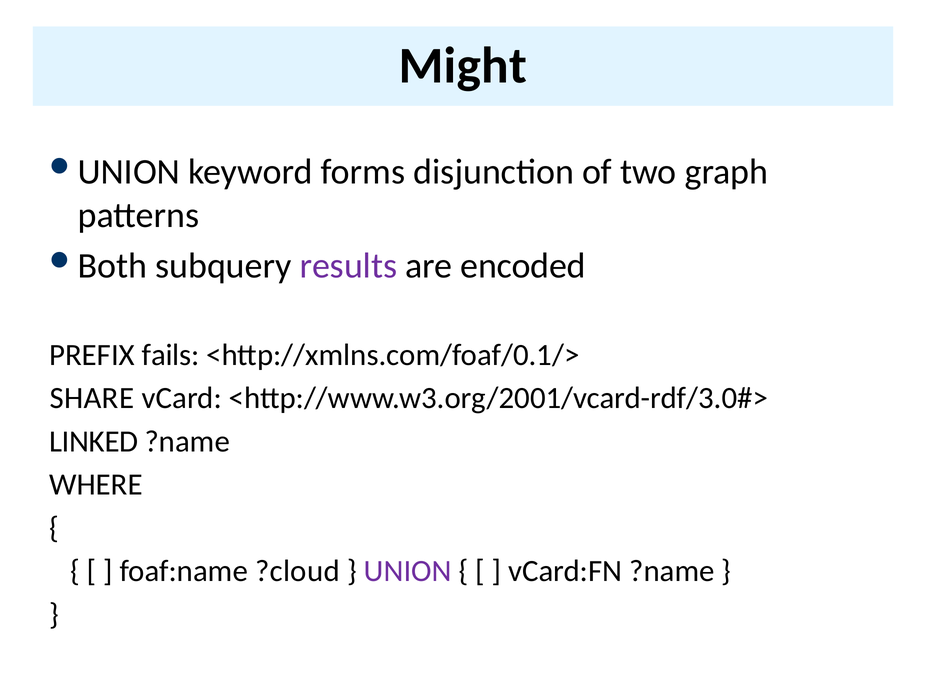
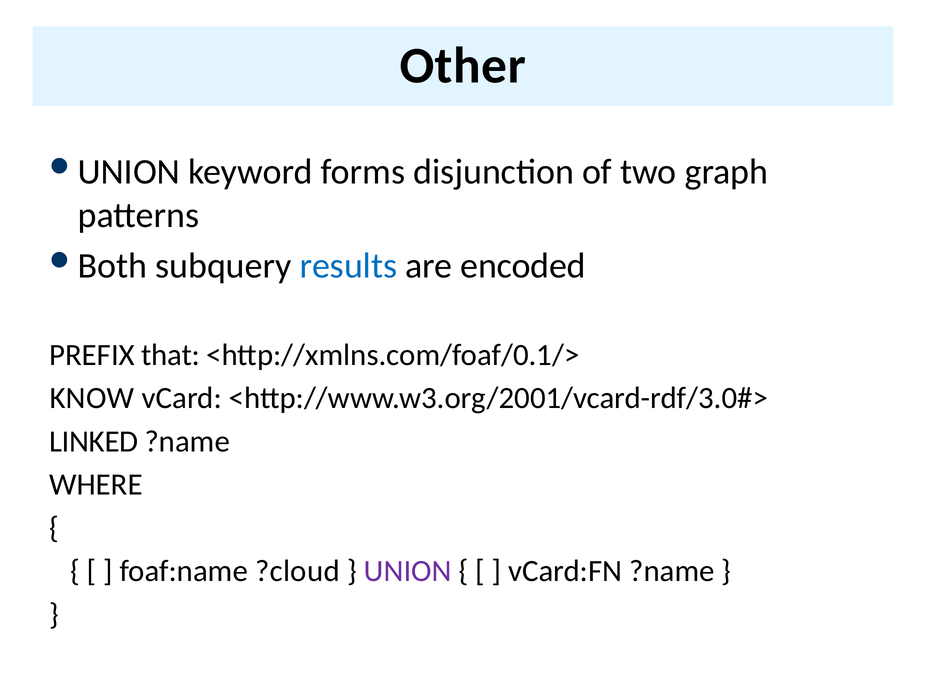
Might: Might -> Other
results colour: purple -> blue
fails: fails -> that
SHARE: SHARE -> KNOW
